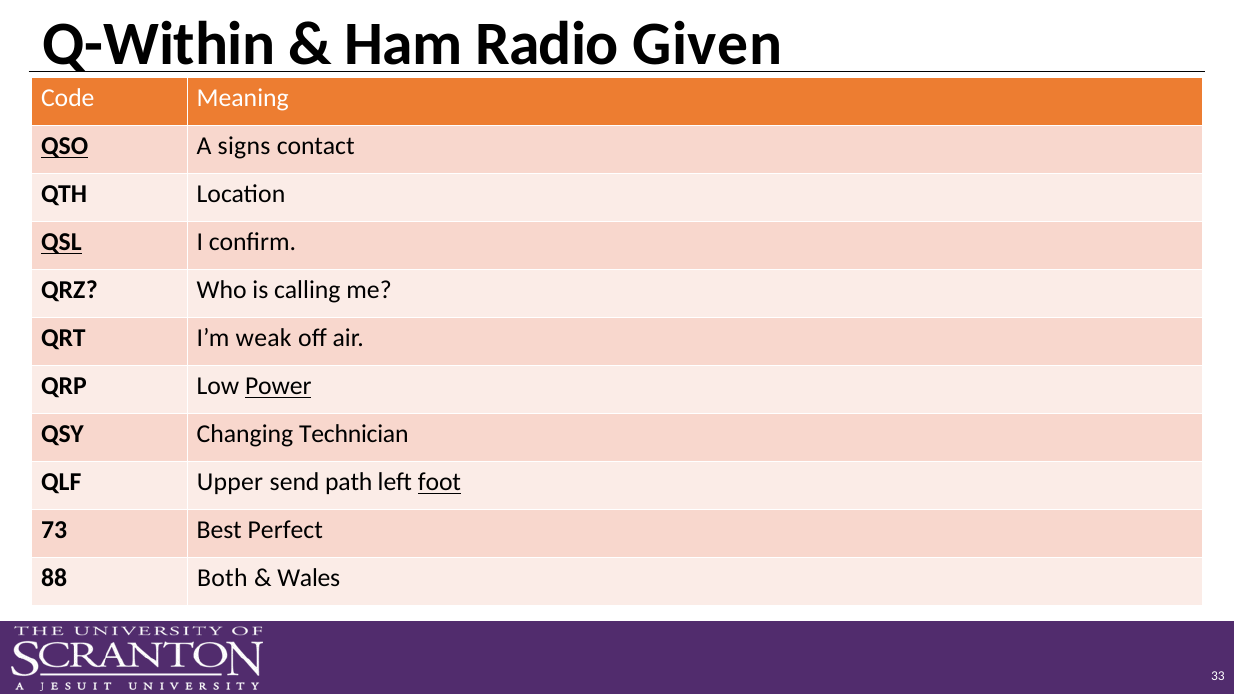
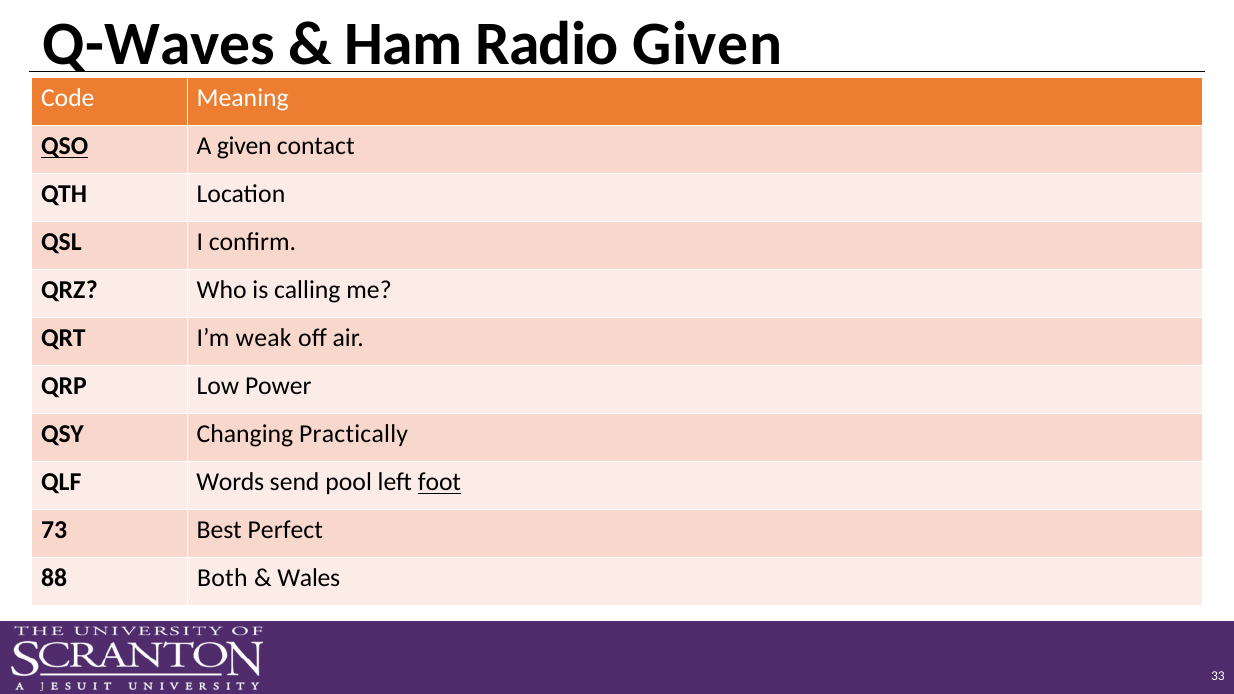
Q-Within: Q-Within -> Q-Waves
A signs: signs -> given
QSL underline: present -> none
Power underline: present -> none
Technician: Technician -> Practically
Upper: Upper -> Words
path: path -> pool
